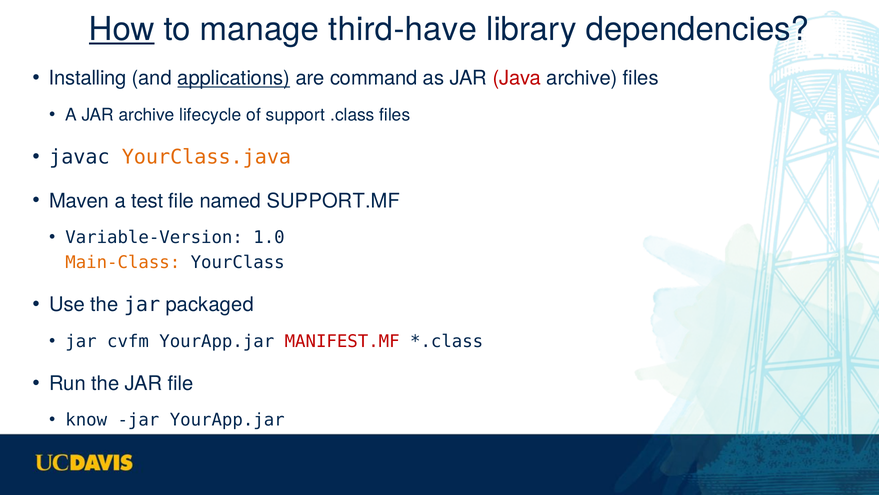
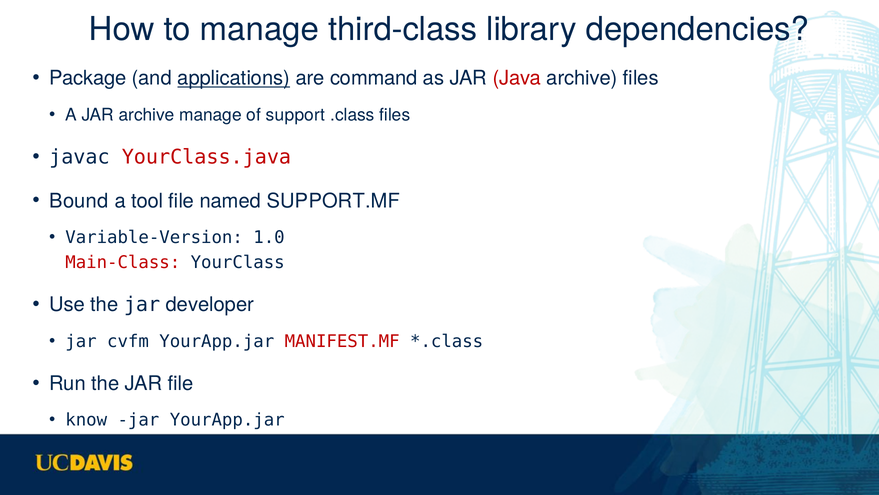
How underline: present -> none
third-have: third-have -> third-class
Installing: Installing -> Package
archive lifecycle: lifecycle -> manage
YourClass.java colour: orange -> red
Maven: Maven -> Bound
test: test -> tool
Main-Class colour: orange -> red
packaged: packaged -> developer
